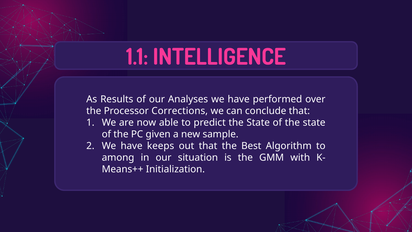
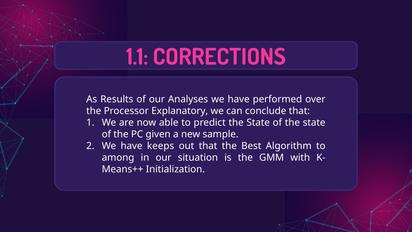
INTELLIGENCE: INTELLIGENCE -> CORRECTIONS
Corrections: Corrections -> Explanatory
